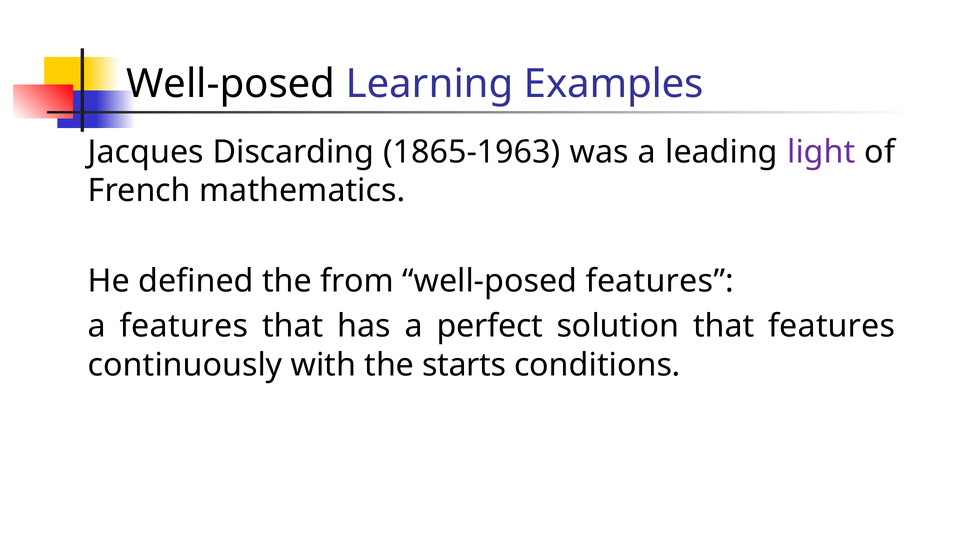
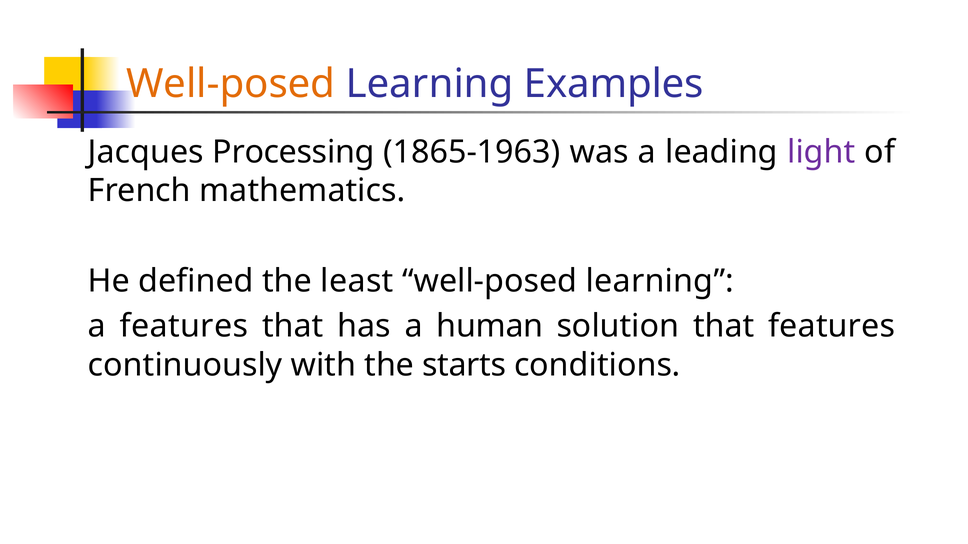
Well-posed at (231, 84) colour: black -> orange
Discarding: Discarding -> Processing
from: from -> least
features at (660, 281): features -> learning
perfect: perfect -> human
